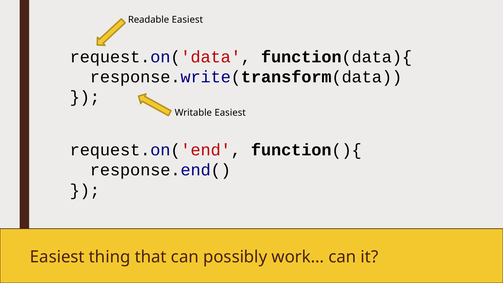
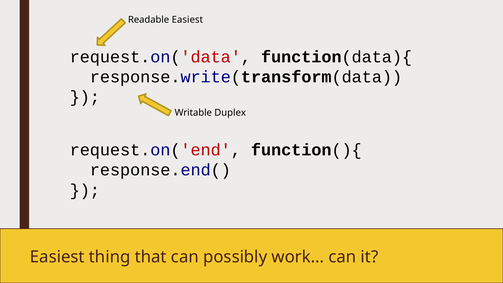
Writable Easiest: Easiest -> Duplex
